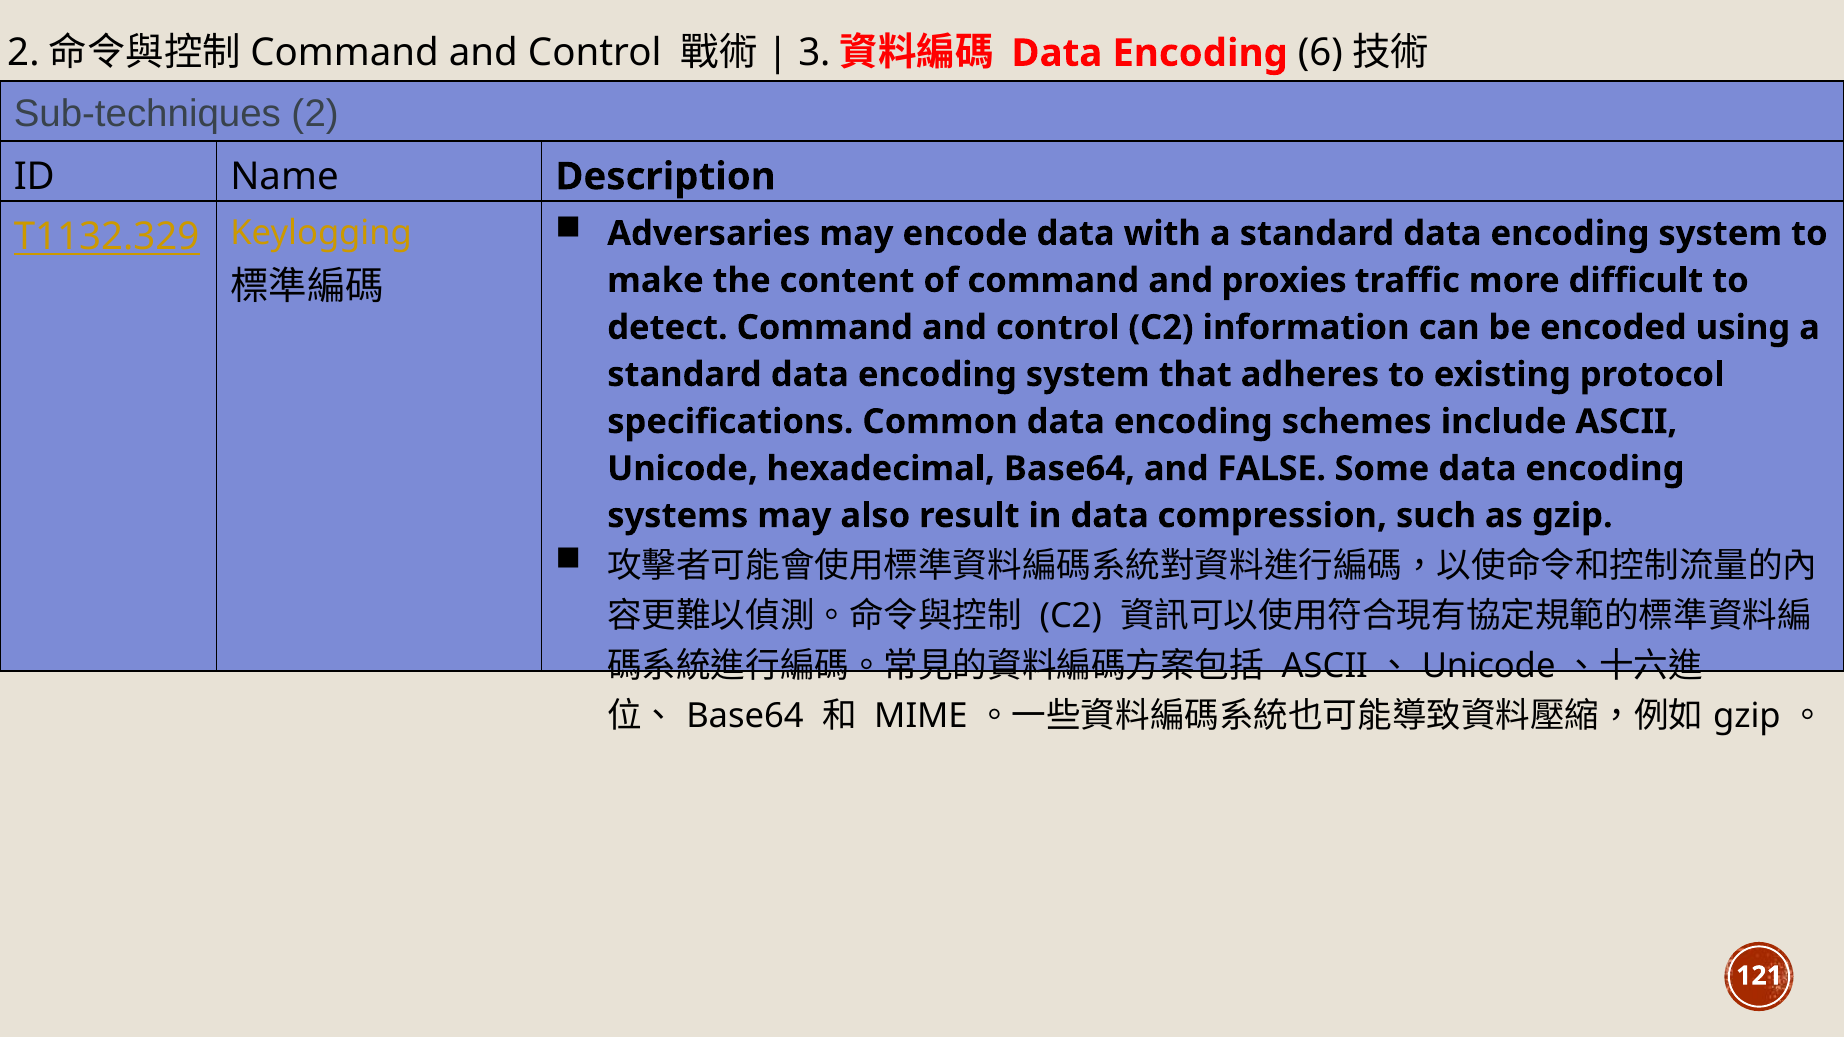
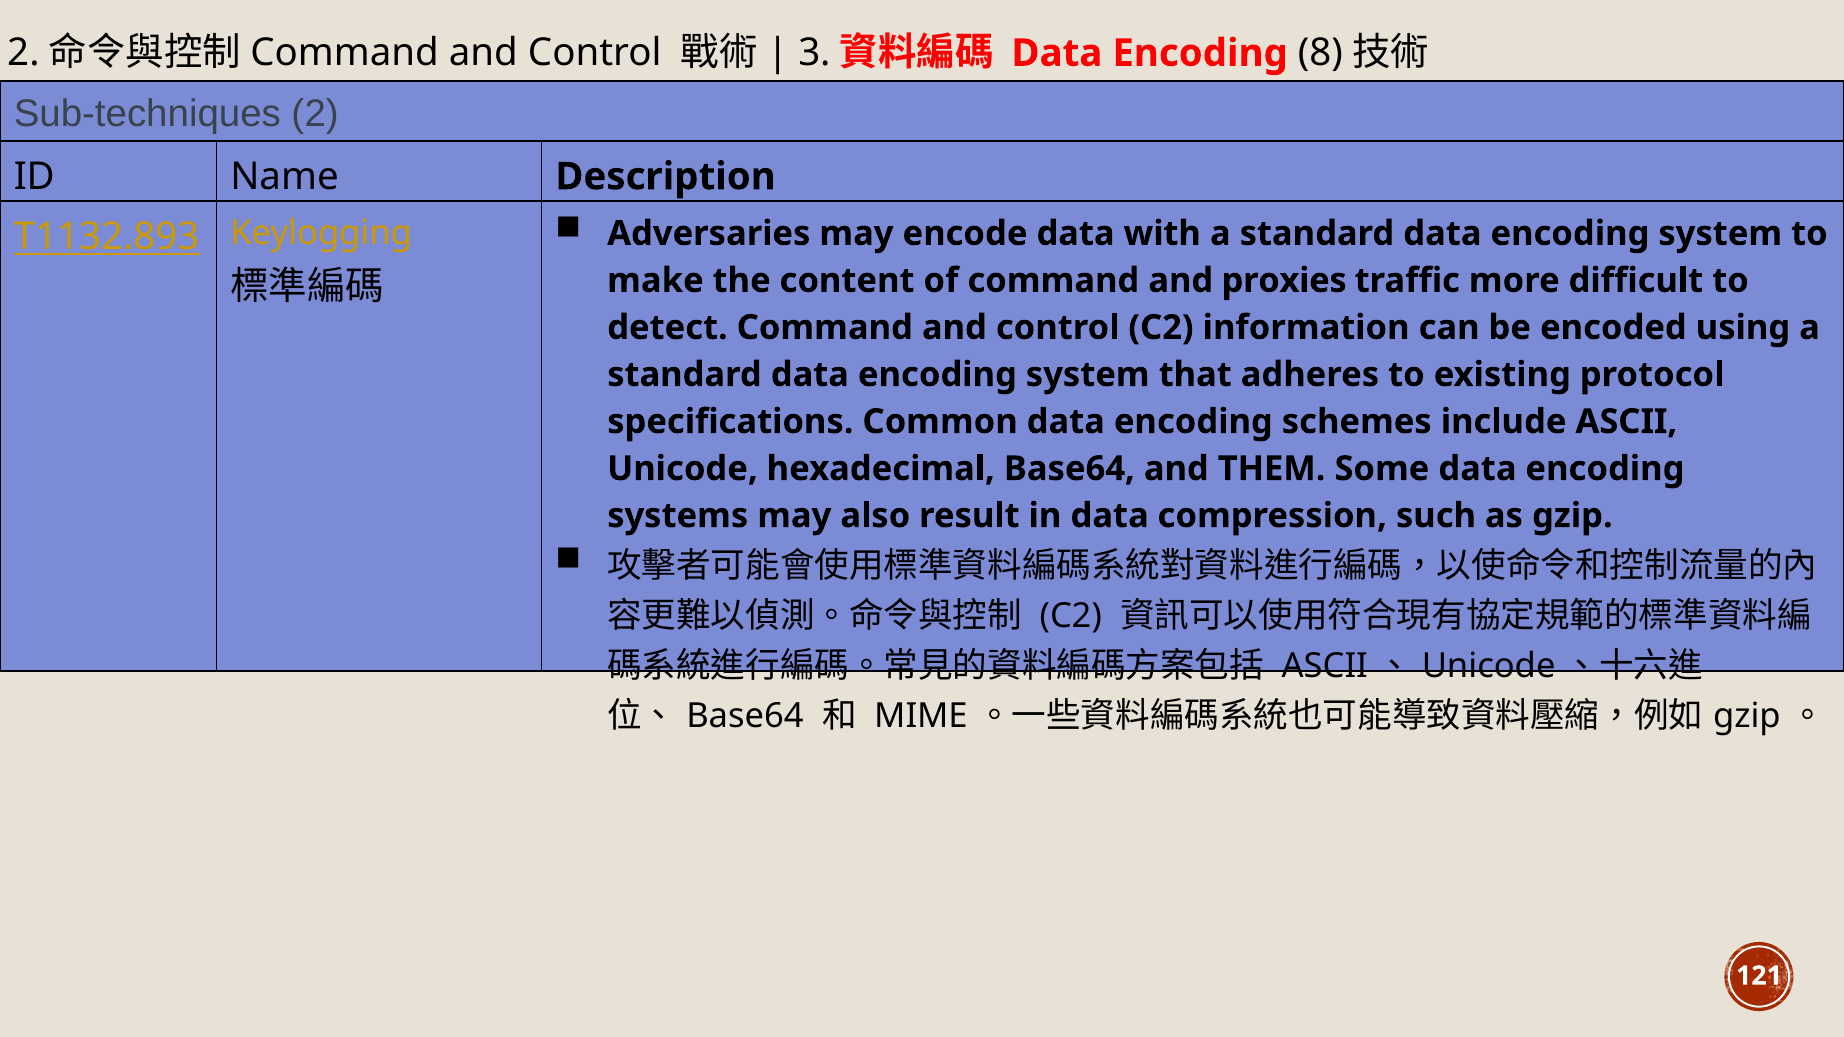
6: 6 -> 8
T1132.329: T1132.329 -> T1132.893
FALSE: FALSE -> THEM
